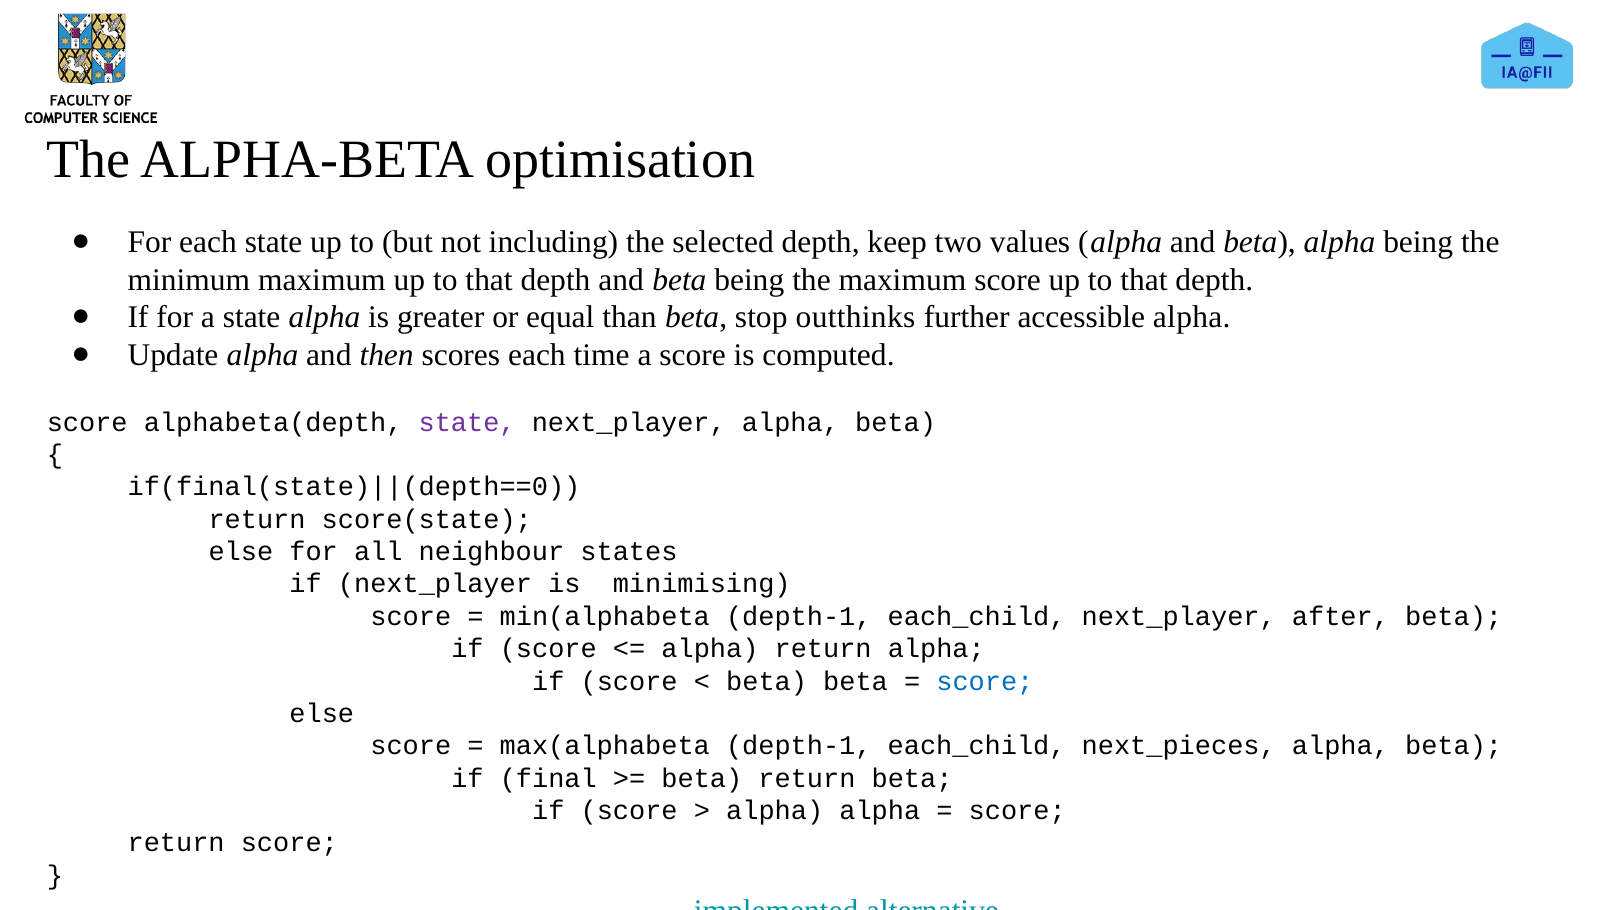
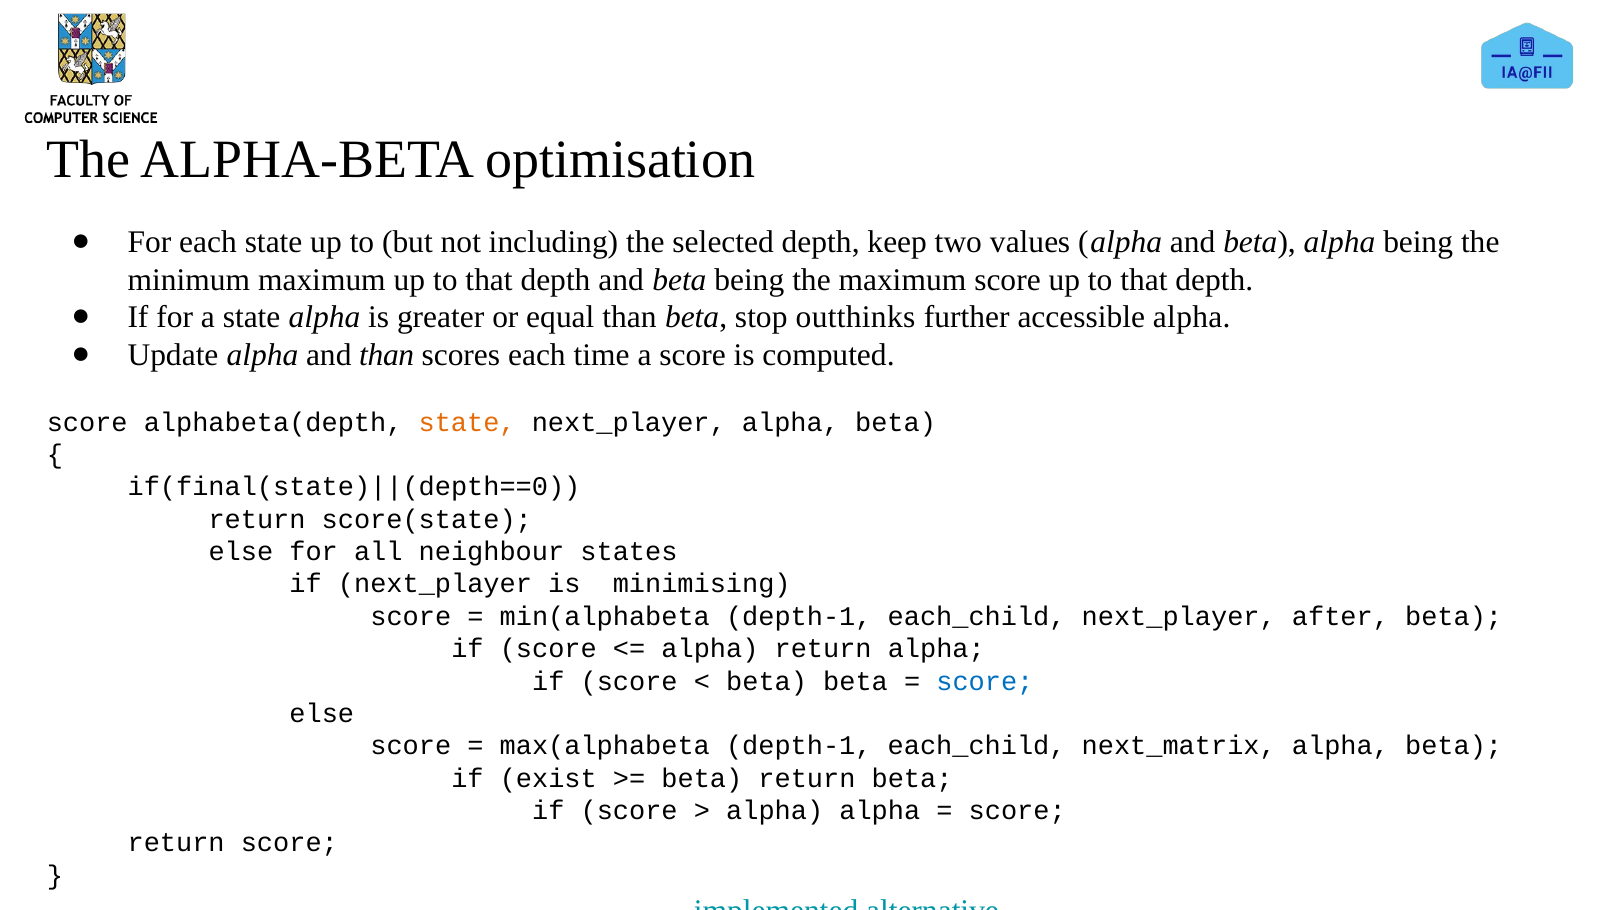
and then: then -> than
state at (467, 422) colour: purple -> orange
next_pieces: next_pieces -> next_matrix
final: final -> exist
